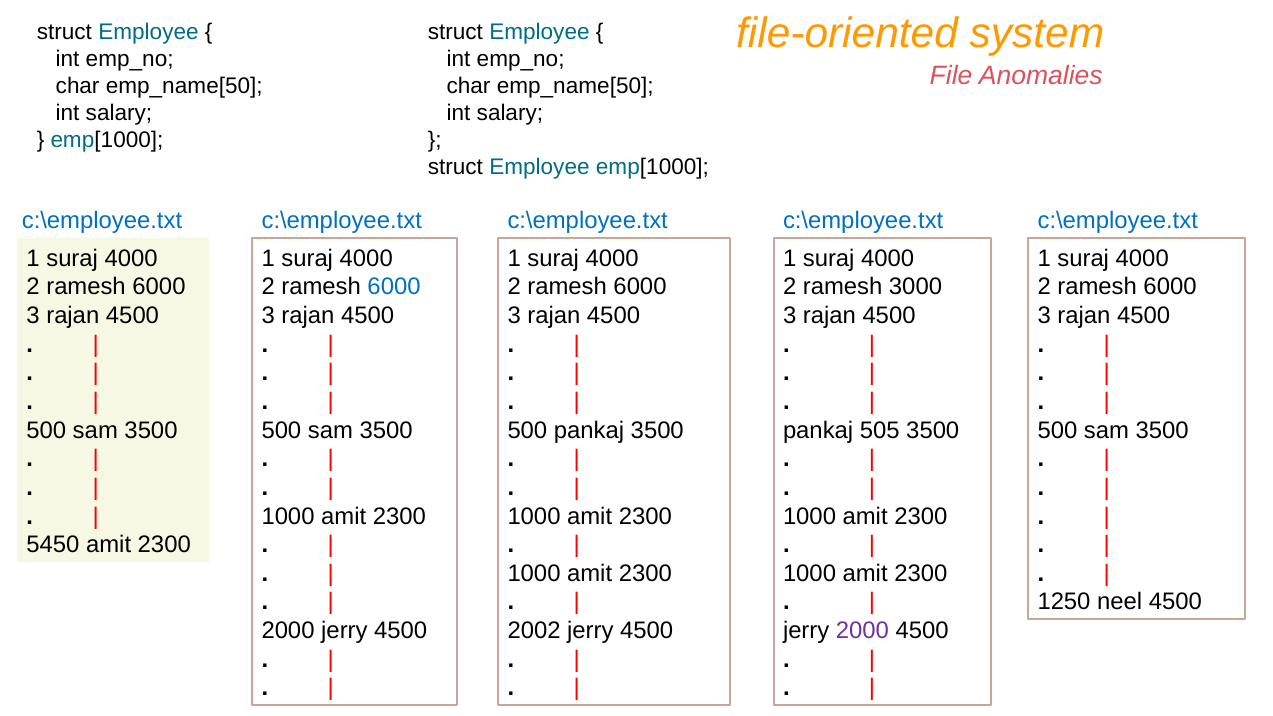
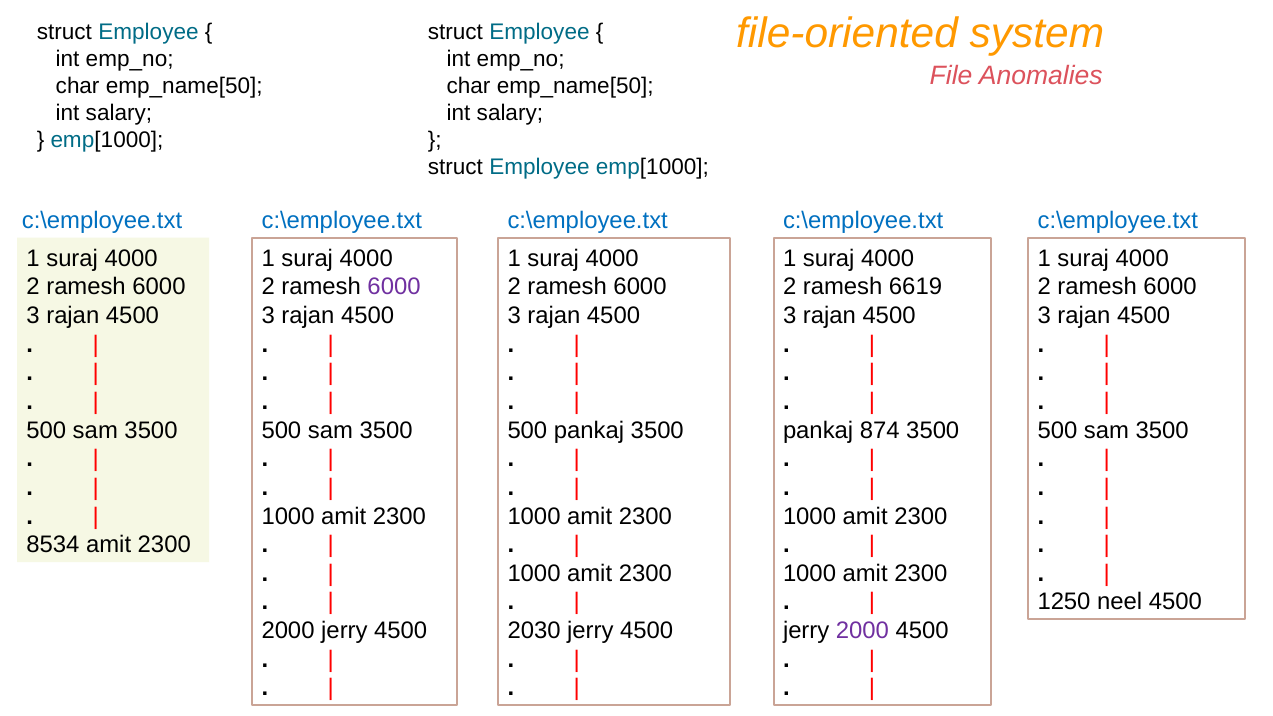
6000 at (394, 287) colour: blue -> purple
3000: 3000 -> 6619
505: 505 -> 874
5450: 5450 -> 8534
2002: 2002 -> 2030
